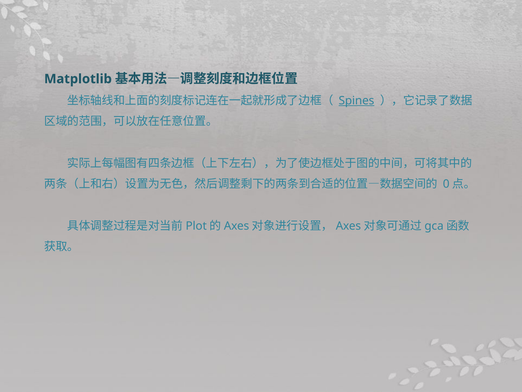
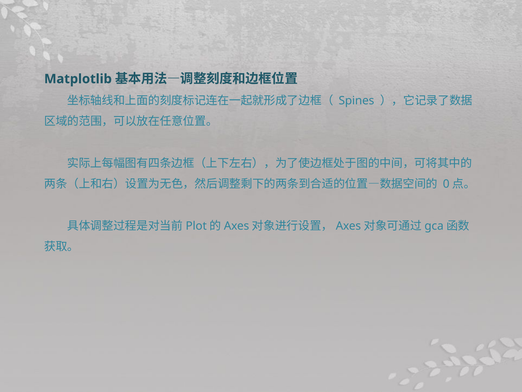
Spines underline: present -> none
